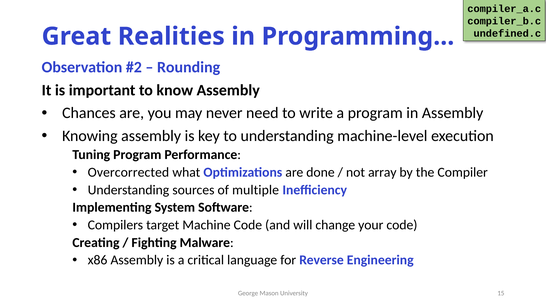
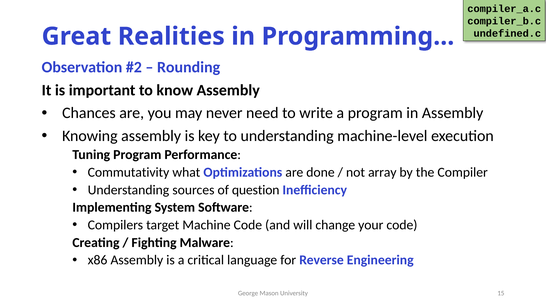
Overcorrected: Overcorrected -> Commutativity
multiple: multiple -> question
